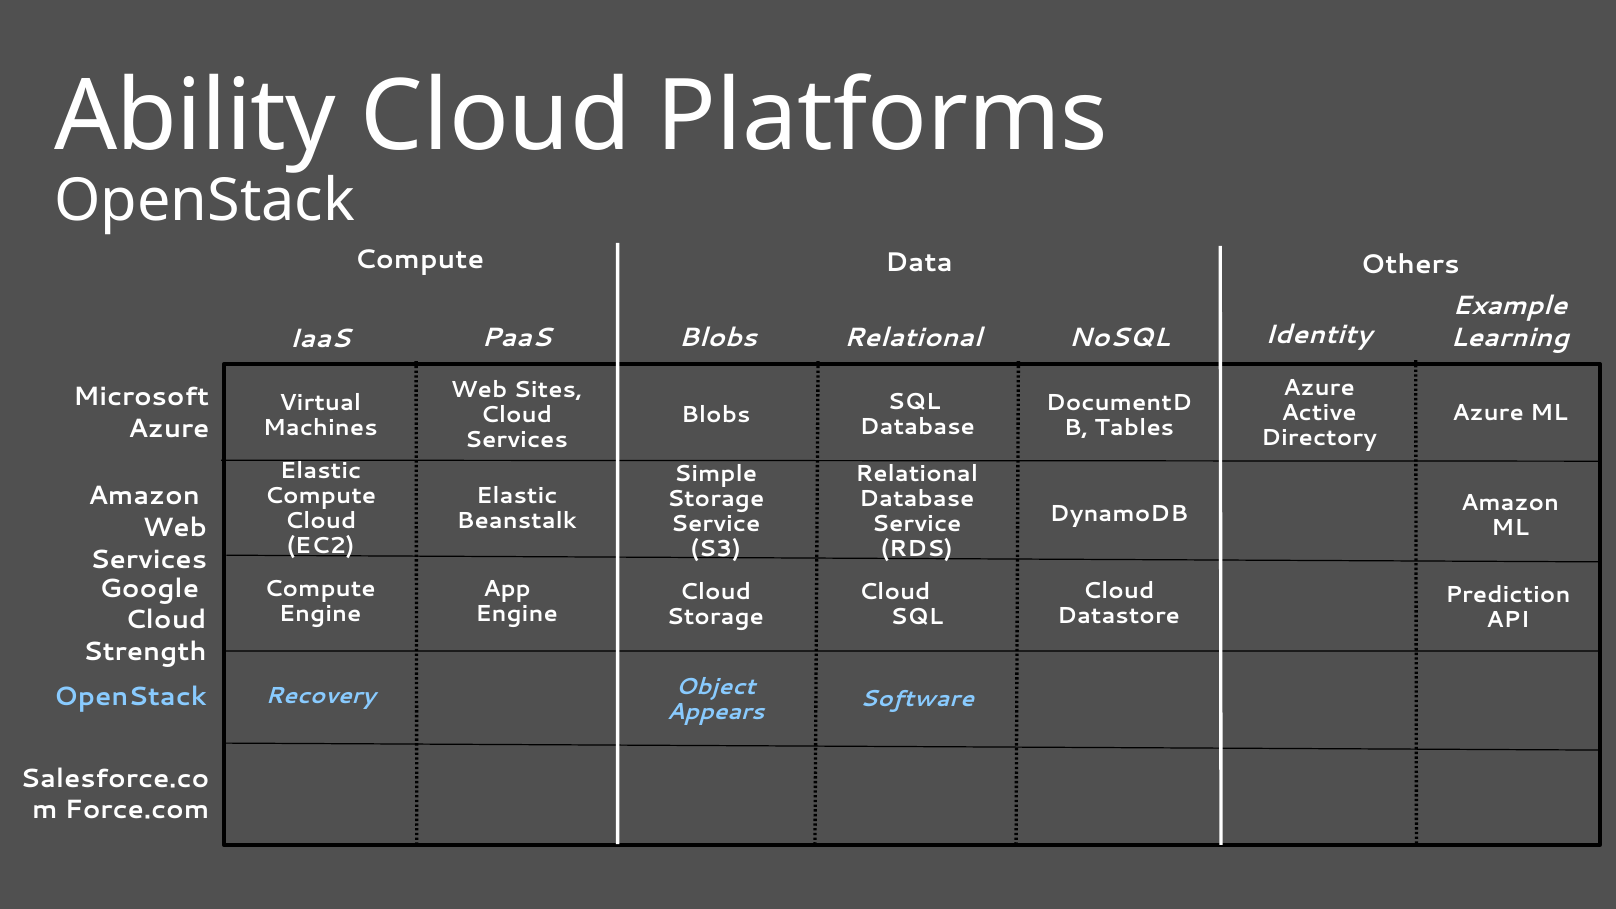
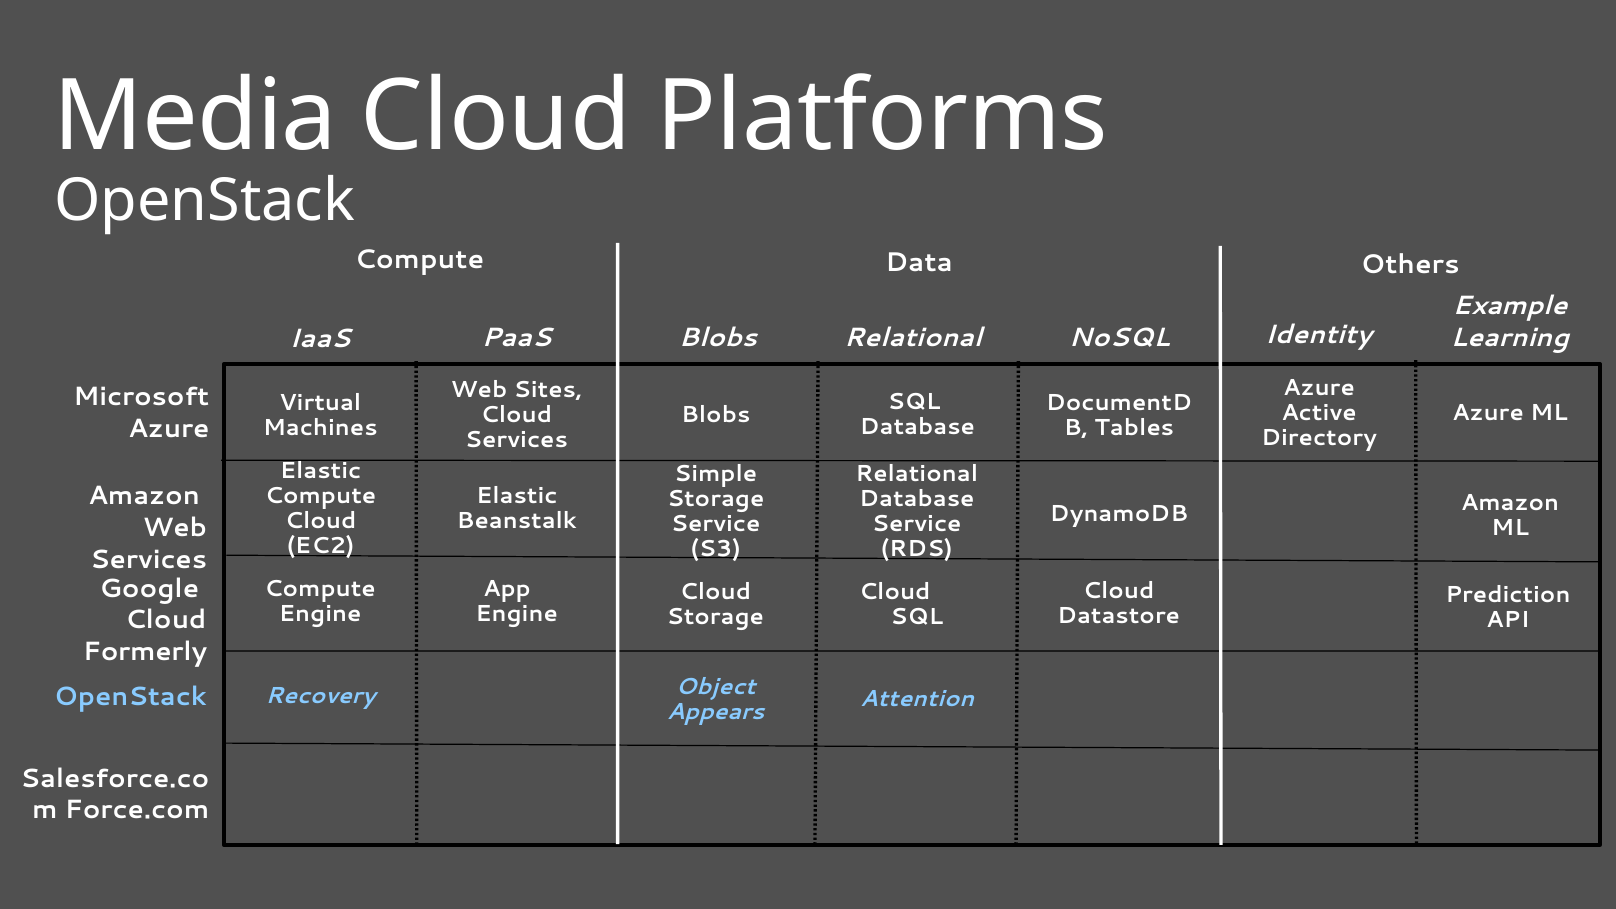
Ability: Ability -> Media
Strength: Strength -> Formerly
Software: Software -> Attention
